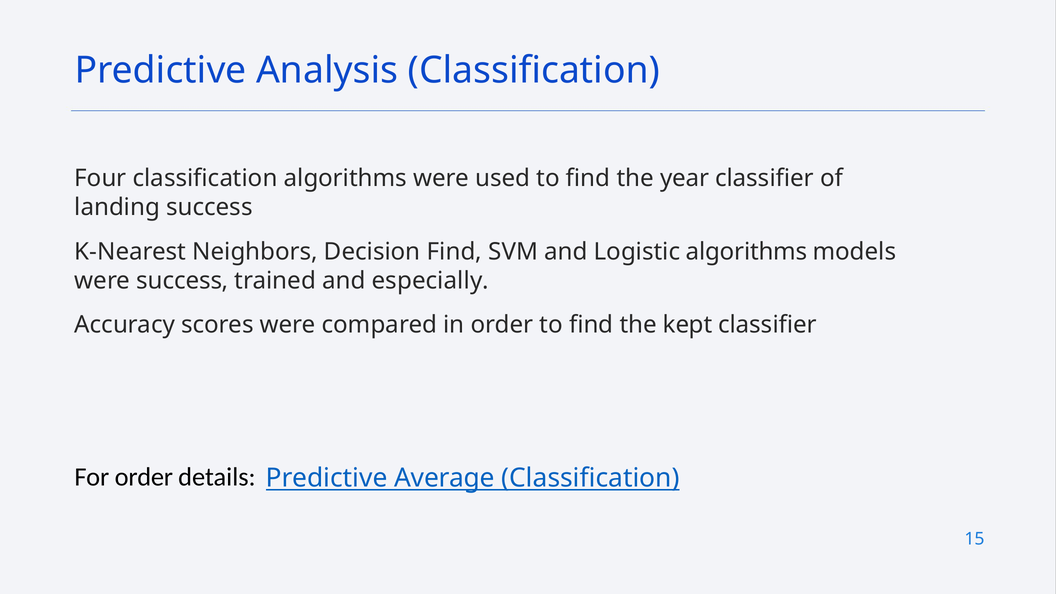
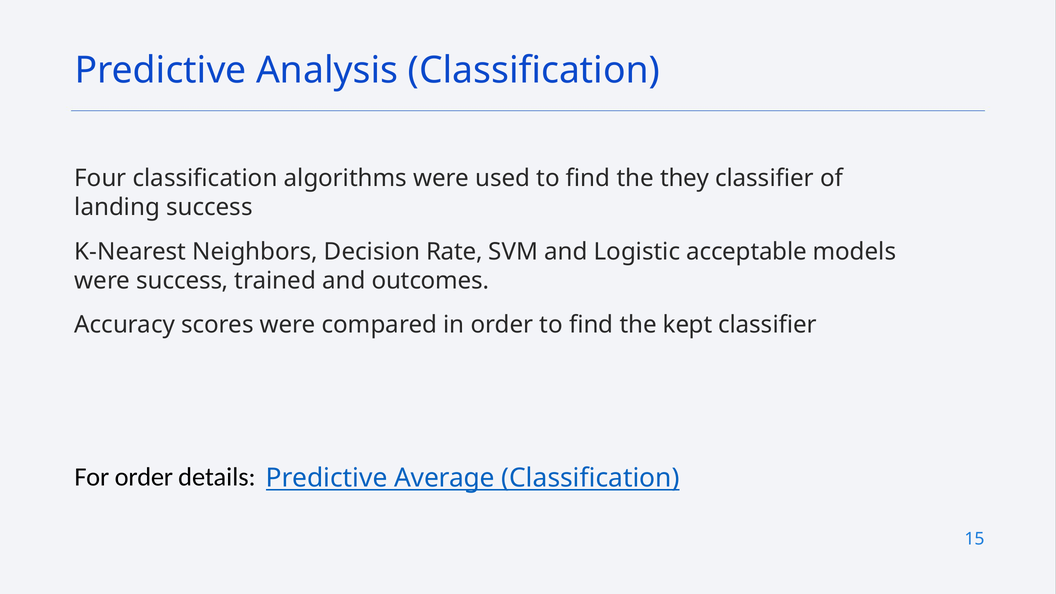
year: year -> they
Decision Find: Find -> Rate
Logistic algorithms: algorithms -> acceptable
especially: especially -> outcomes
